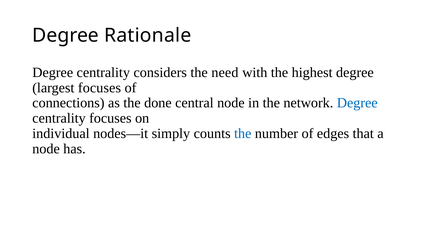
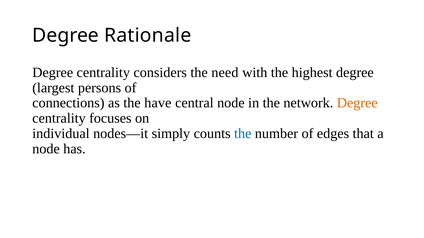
largest focuses: focuses -> persons
done: done -> have
Degree at (357, 103) colour: blue -> orange
